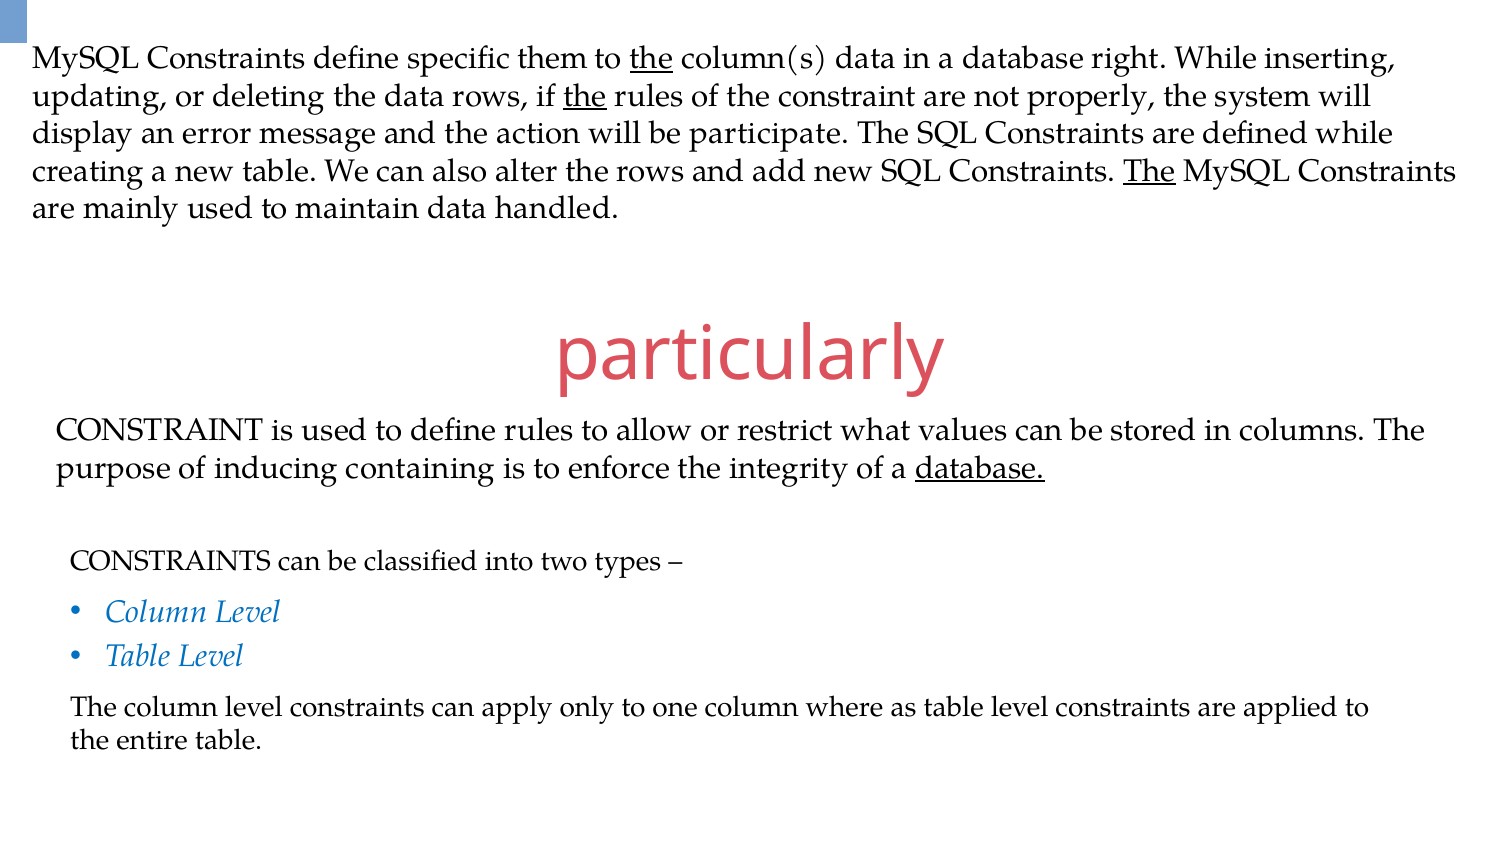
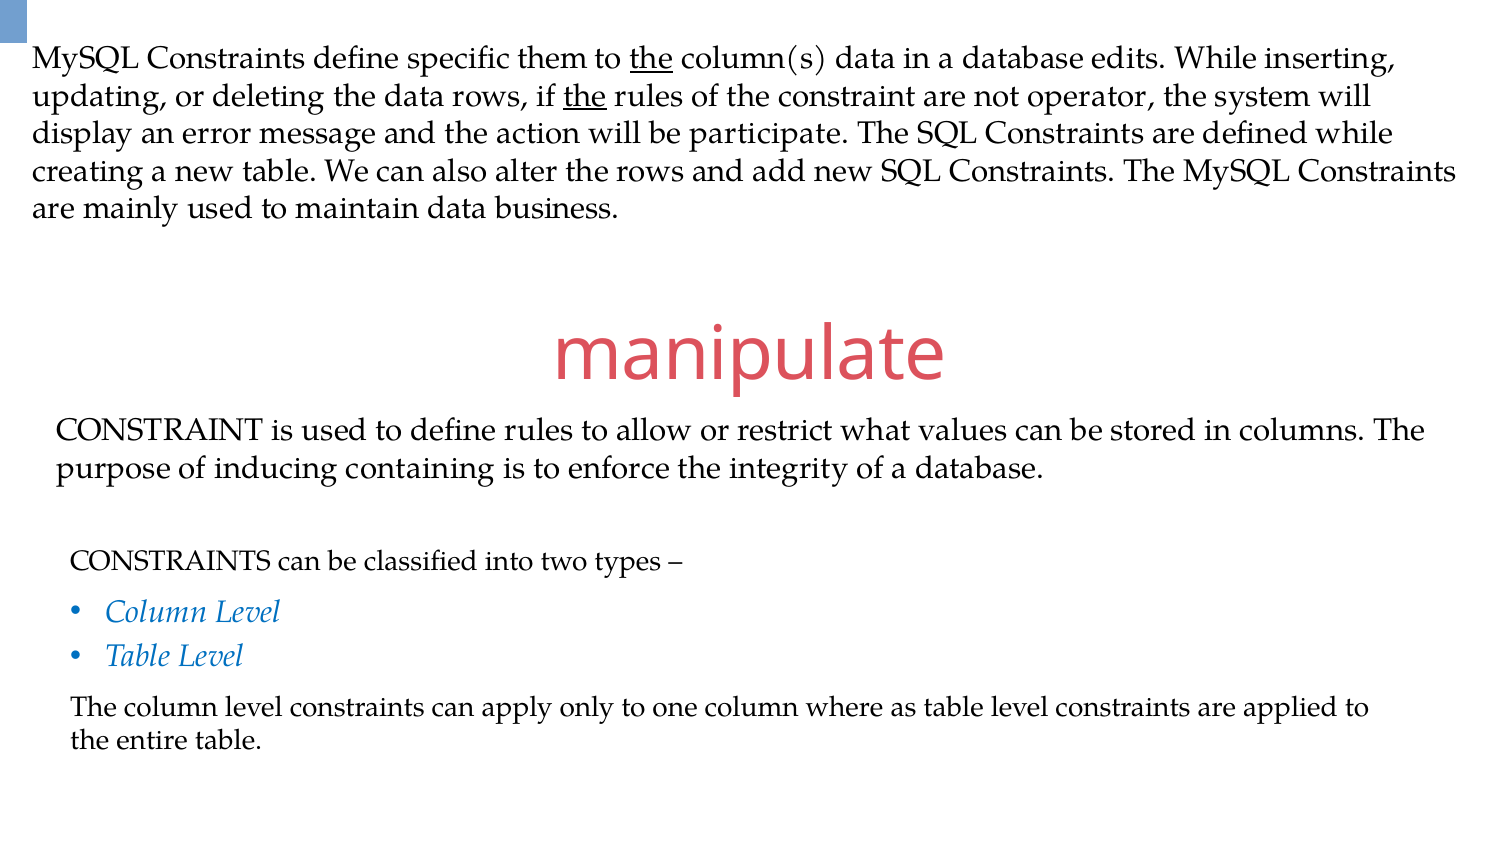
right: right -> edits
properly: properly -> operator
The at (1149, 171) underline: present -> none
handled: handled -> business
particularly: particularly -> manipulate
database at (980, 468) underline: present -> none
